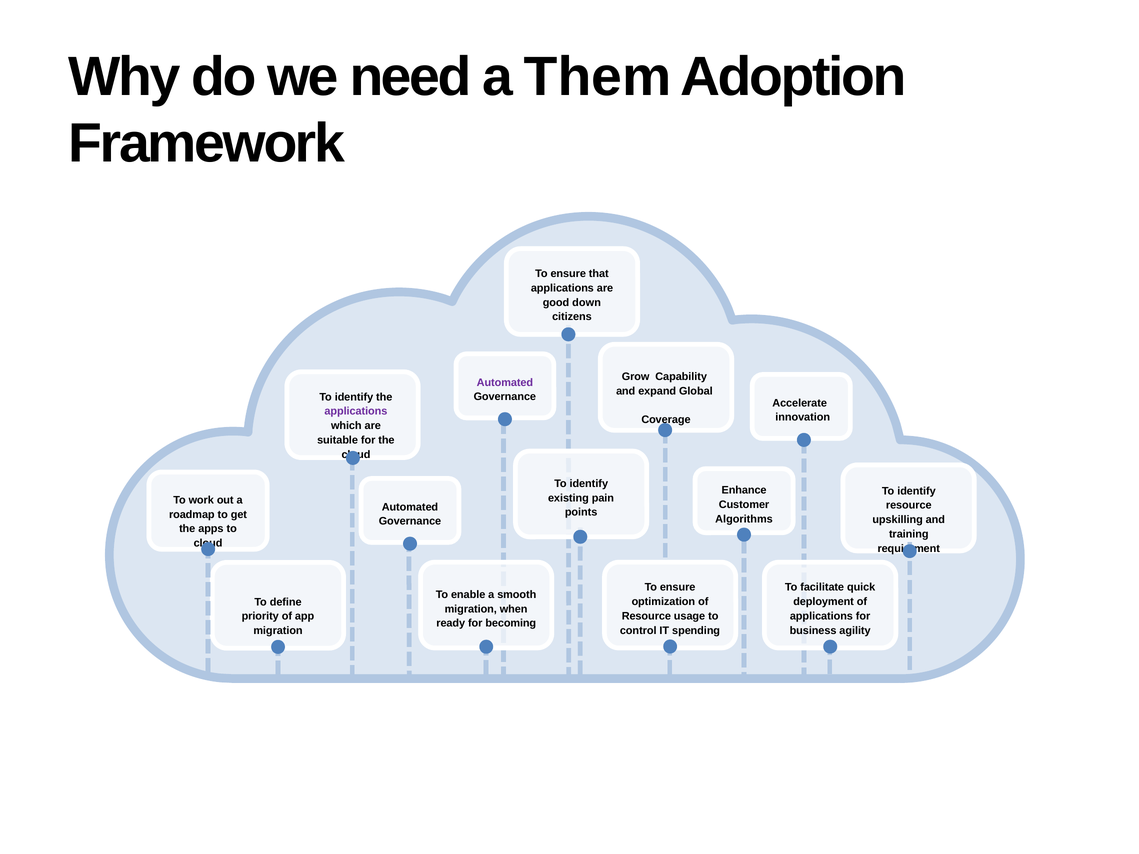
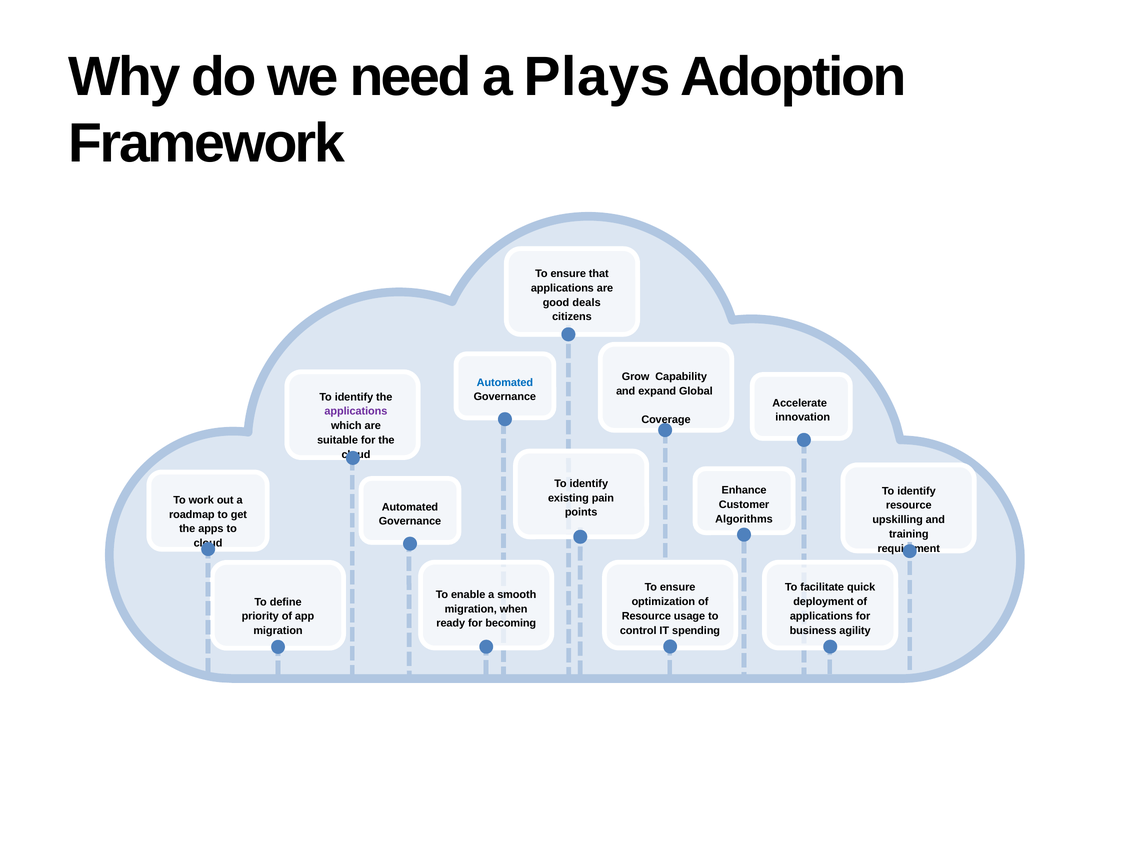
Them: Them -> Plays
down: down -> deals
Automated at (505, 383) colour: purple -> blue
